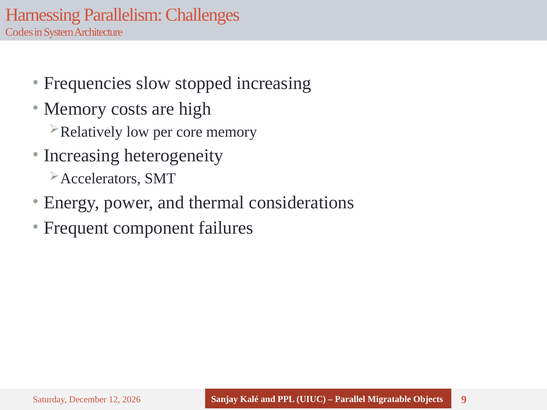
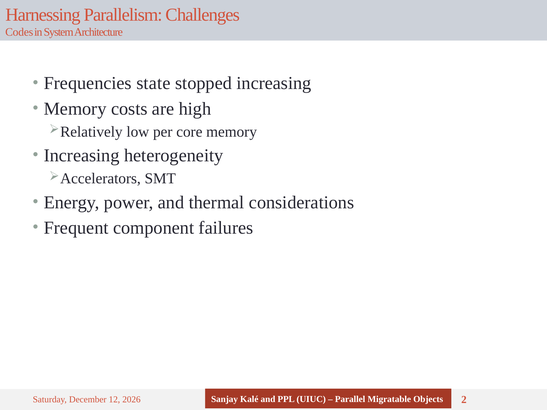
slow: slow -> state
9: 9 -> 2
